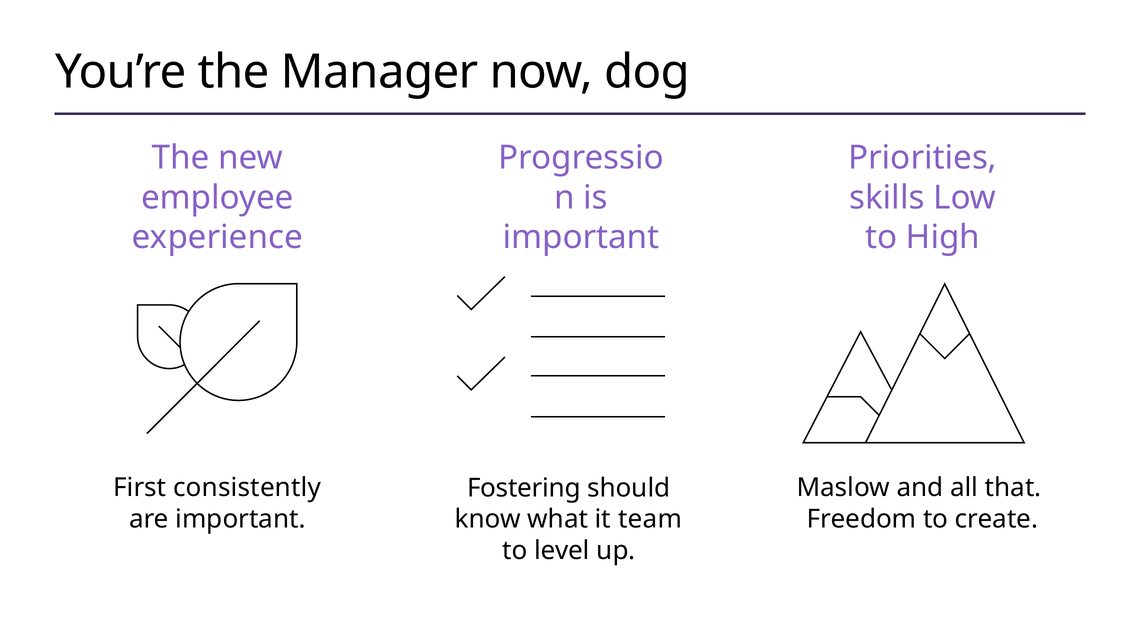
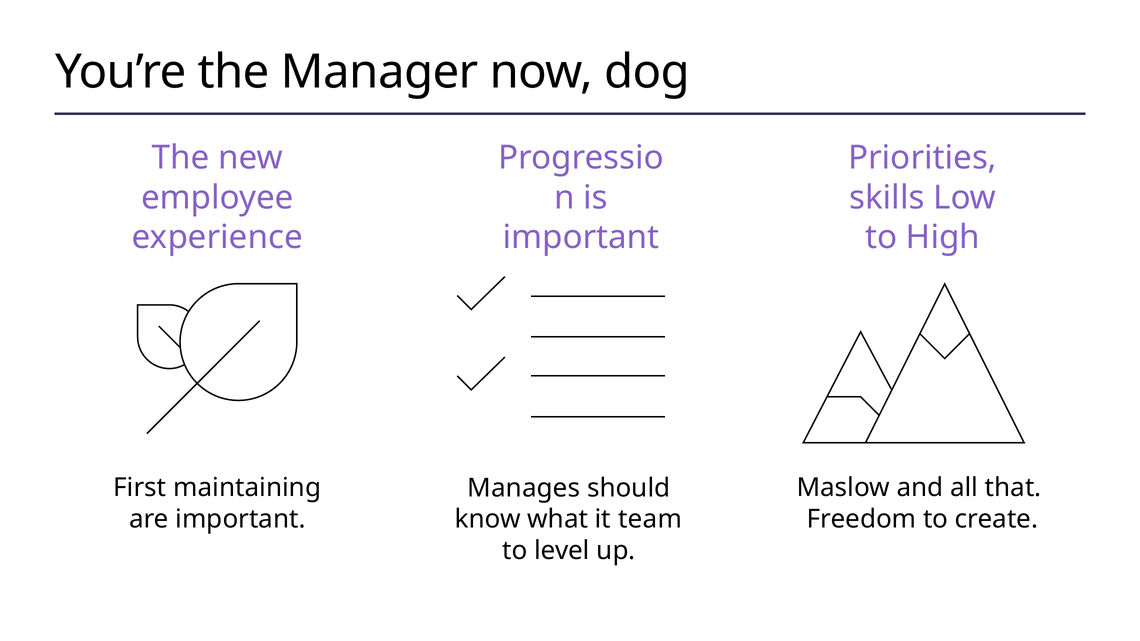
consistently: consistently -> maintaining
Fostering: Fostering -> Manages
